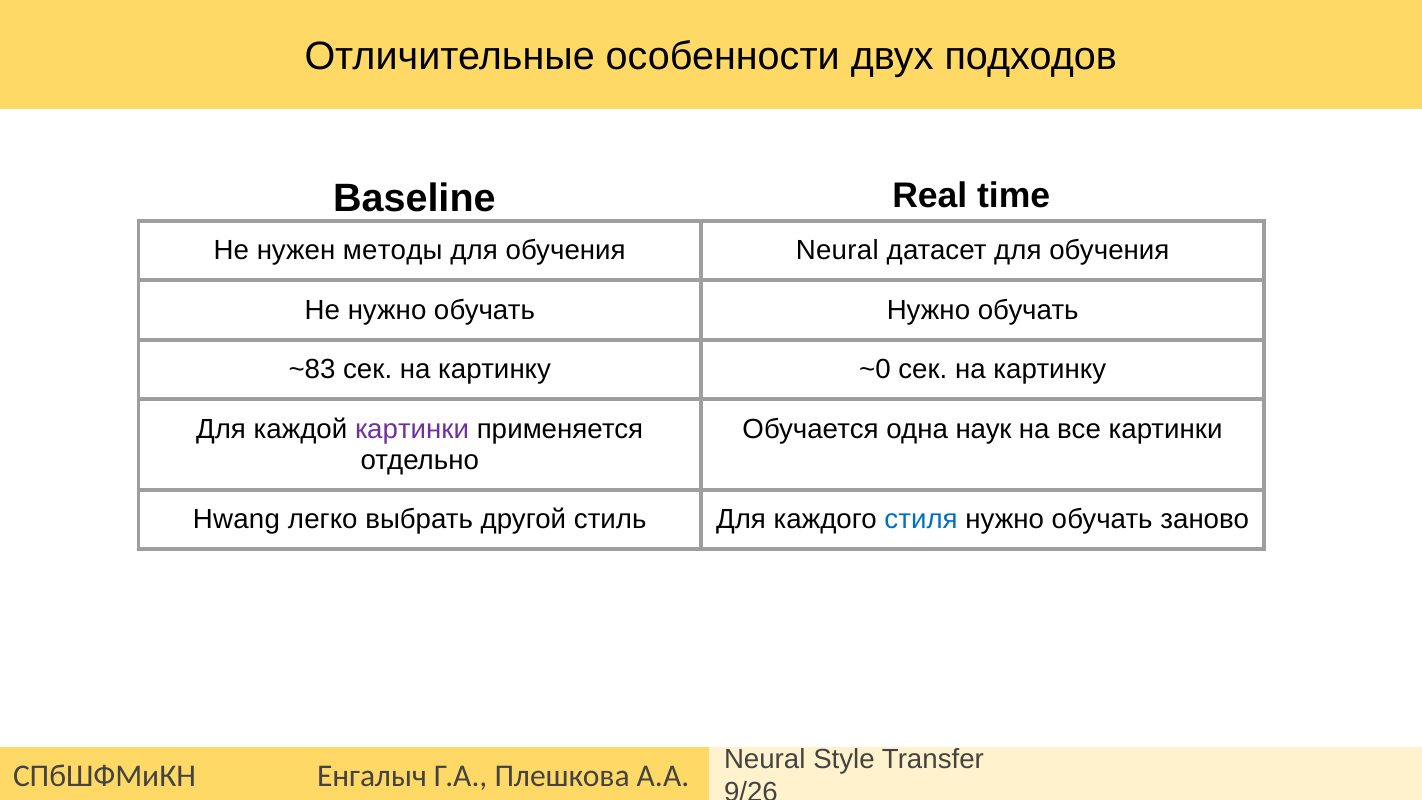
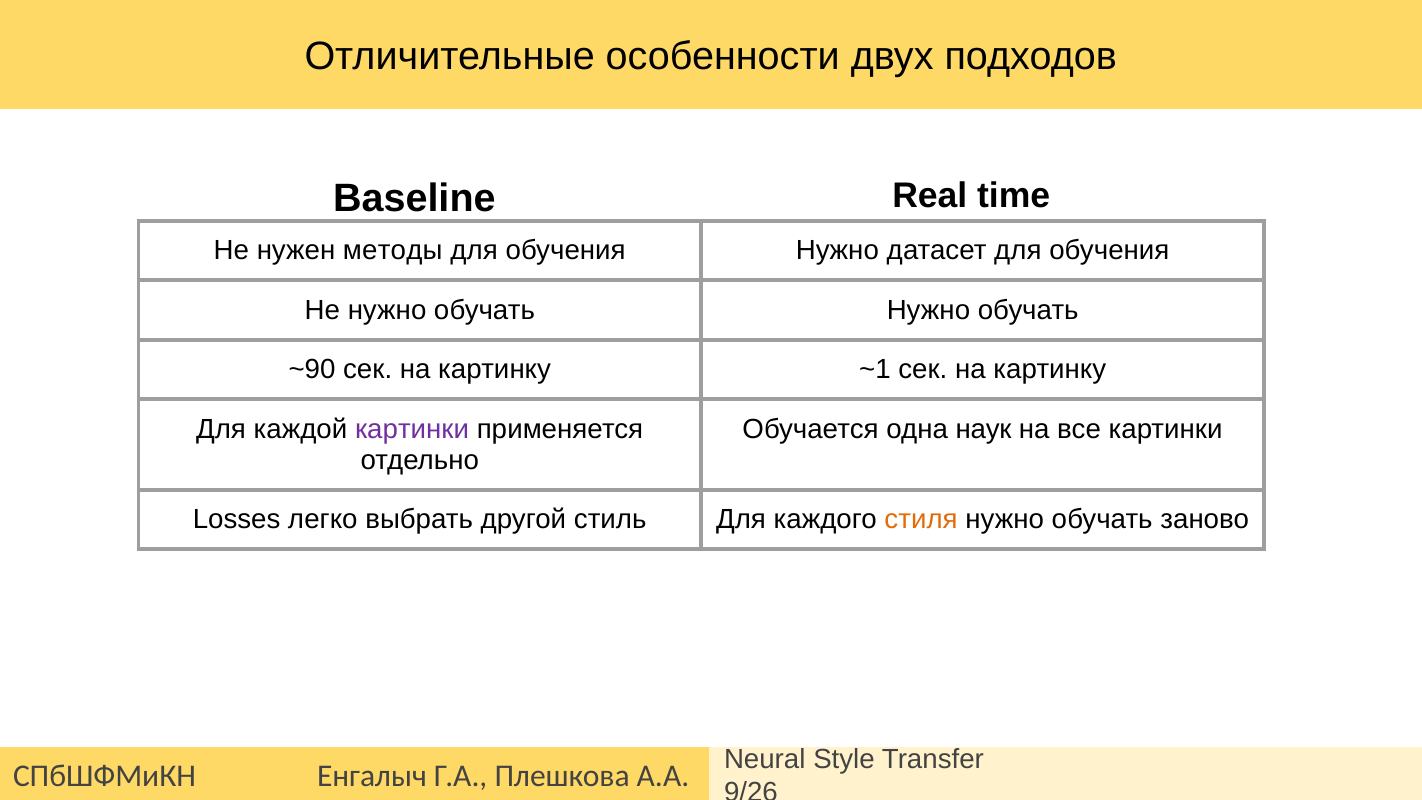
обучения Neural: Neural -> Нужно
~83: ~83 -> ~90
~0: ~0 -> ~1
Hwang: Hwang -> Losses
стиля colour: blue -> orange
